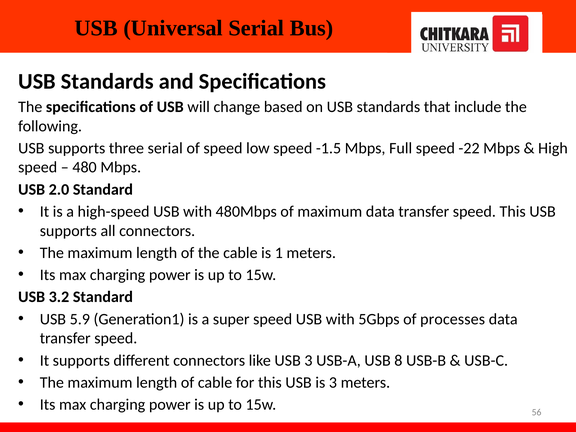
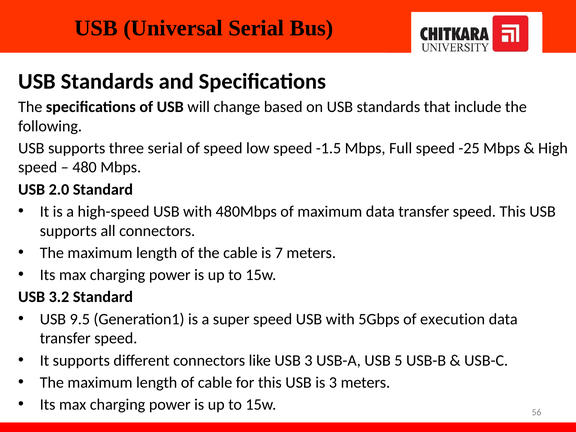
-22: -22 -> -25
1: 1 -> 7
5.9: 5.9 -> 9.5
processes: processes -> execution
8: 8 -> 5
